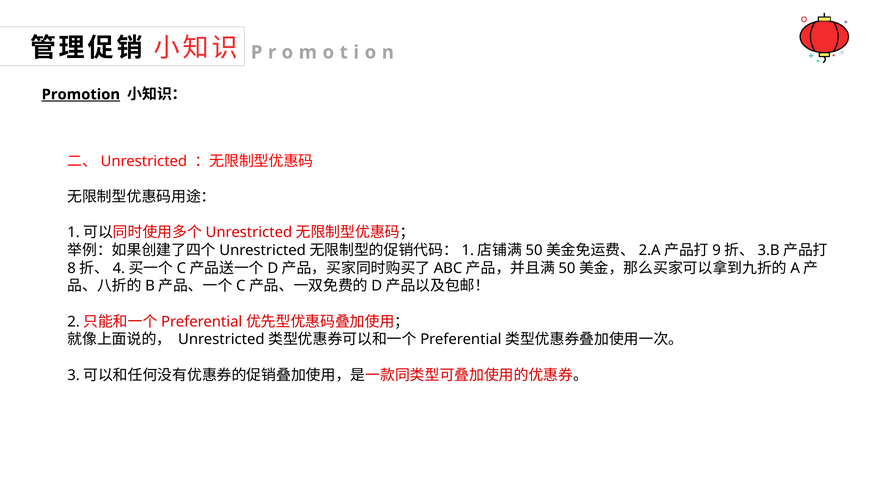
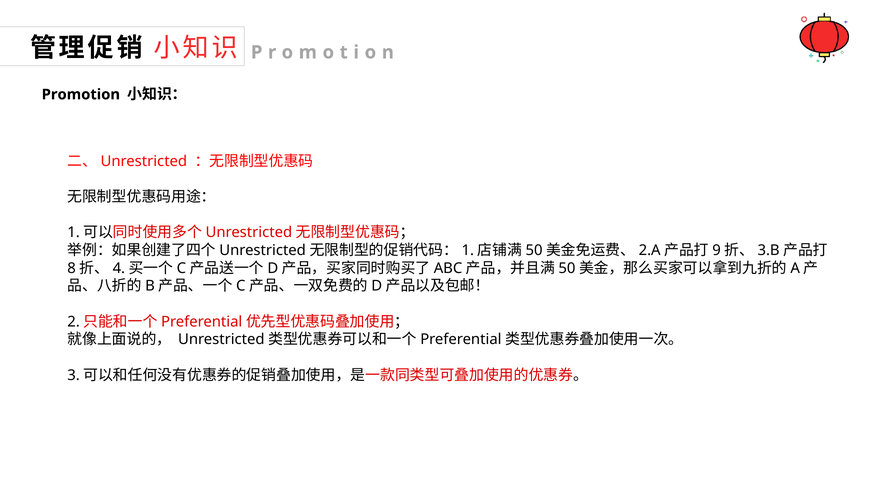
Promotion underline: present -> none
